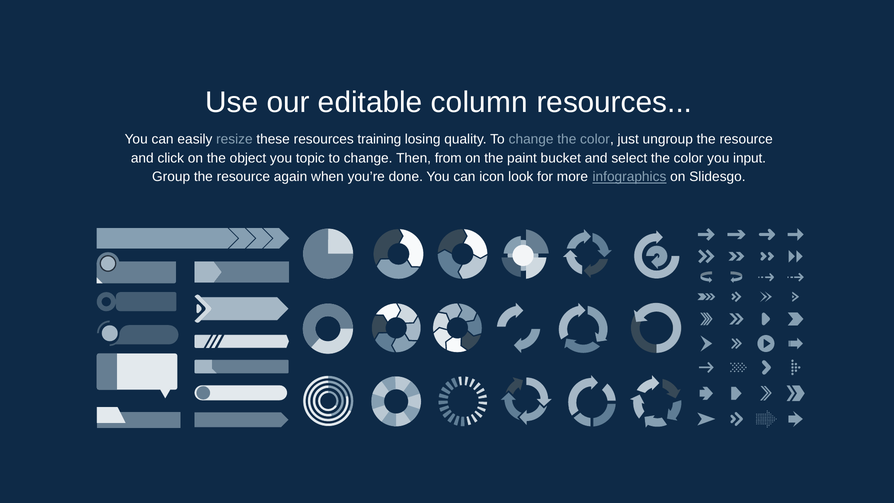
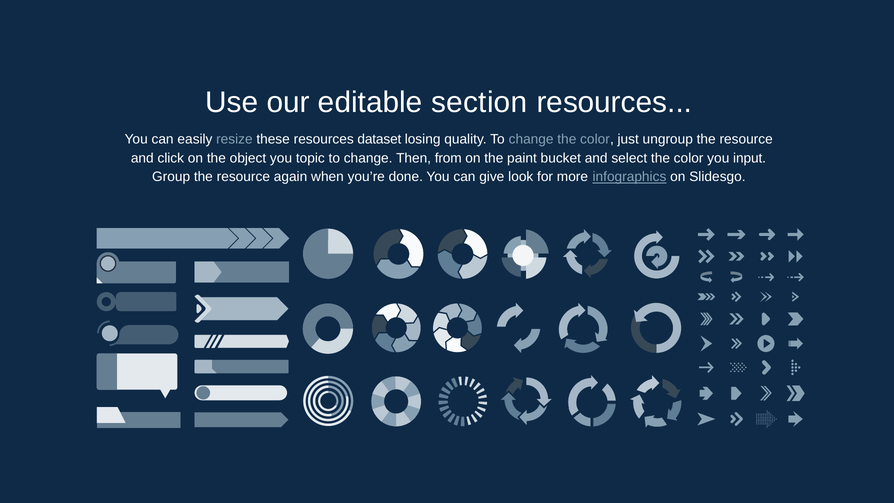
column: column -> section
training: training -> dataset
icon: icon -> give
